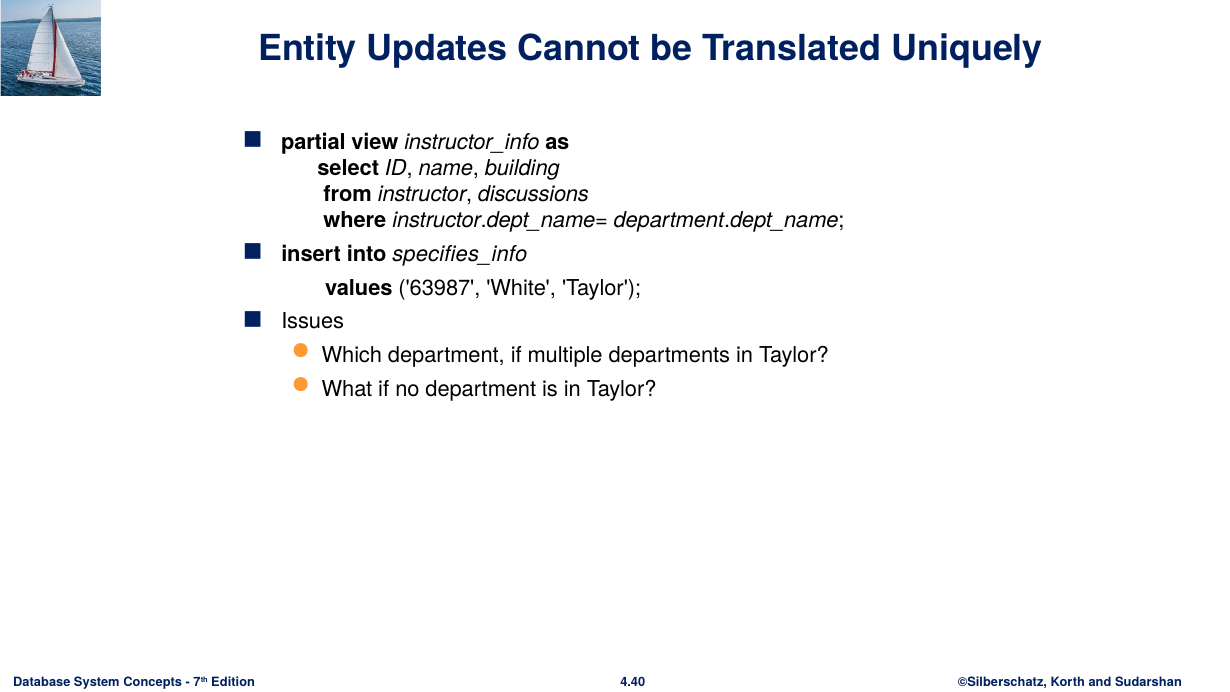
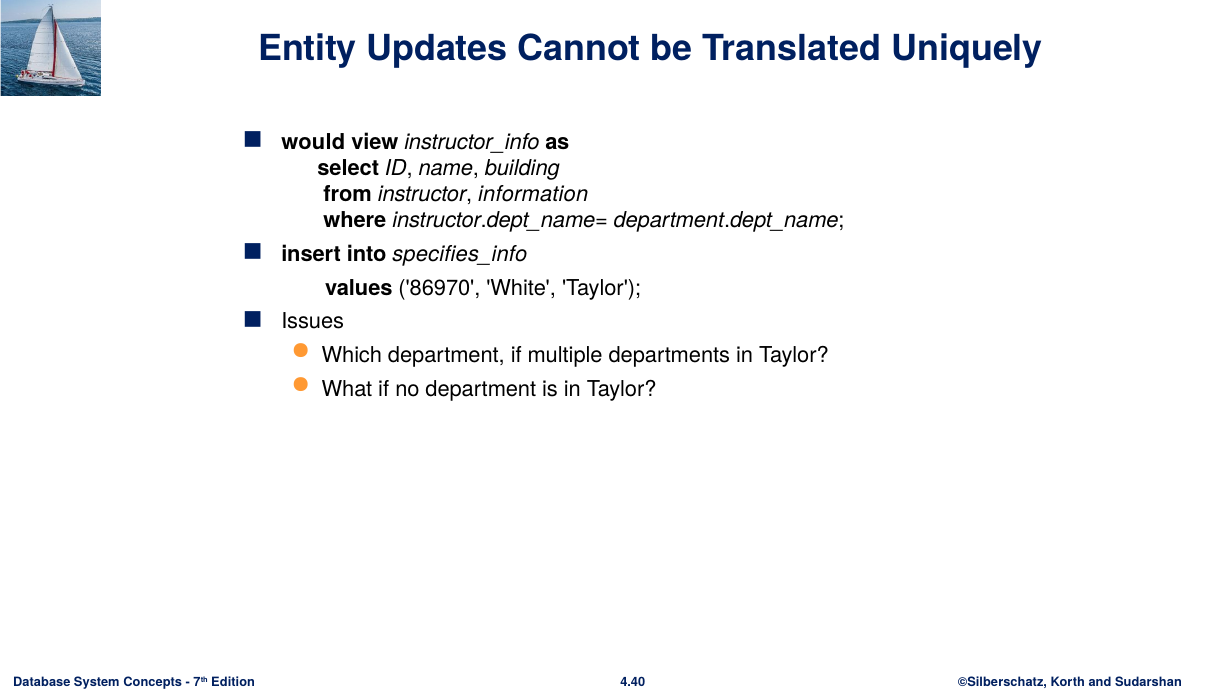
partial: partial -> would
discussions: discussions -> information
63987: 63987 -> 86970
